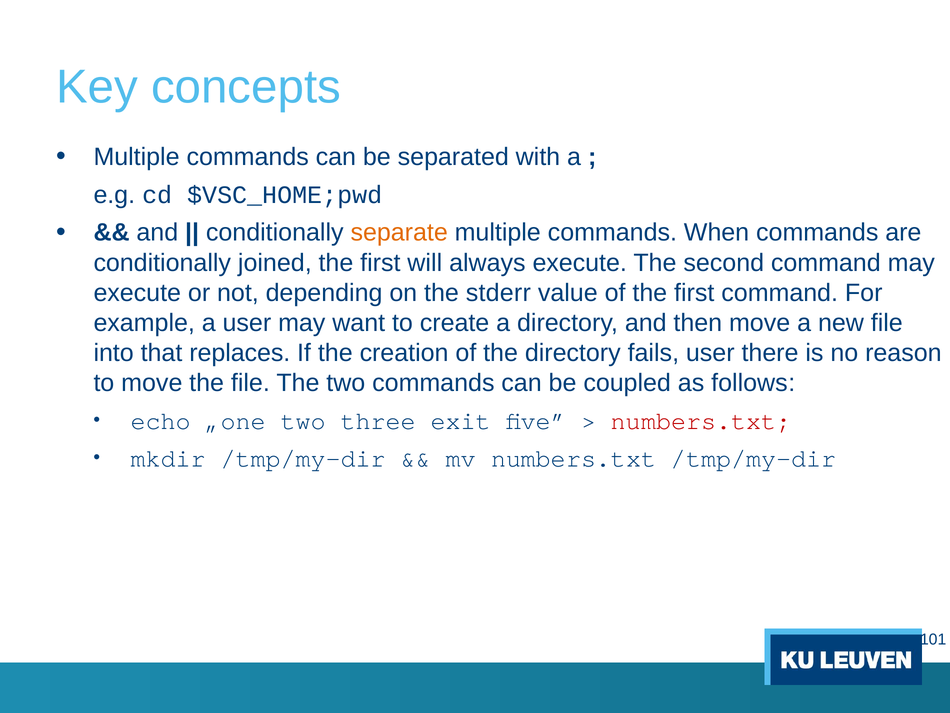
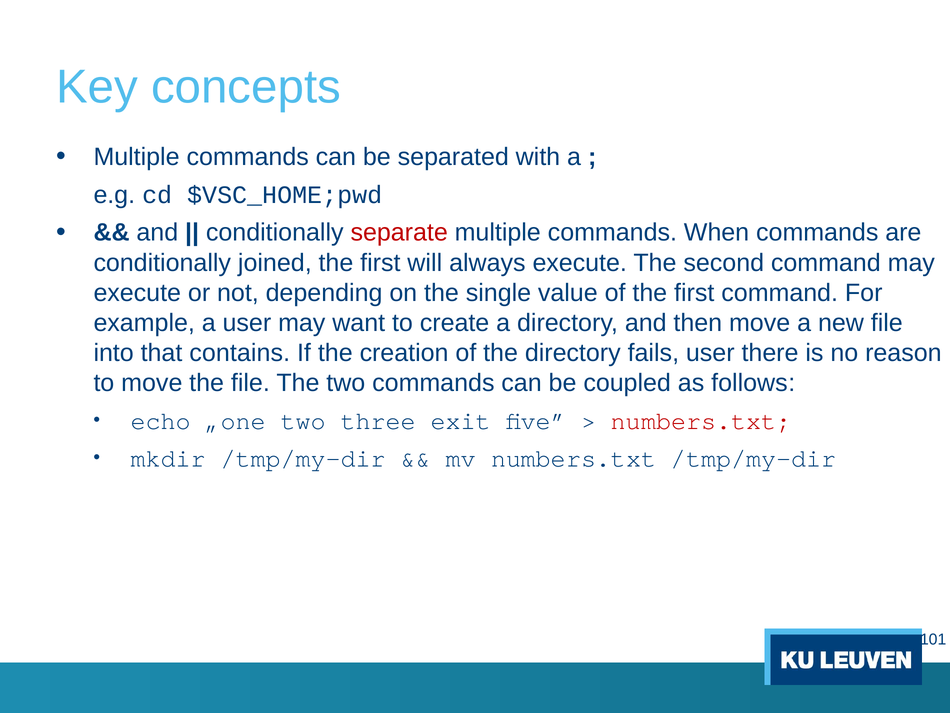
separate colour: orange -> red
stderr: stderr -> single
replaces: replaces -> contains
